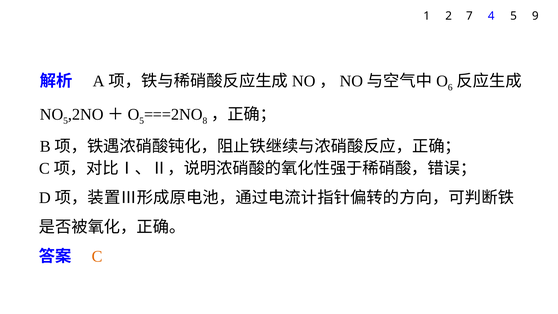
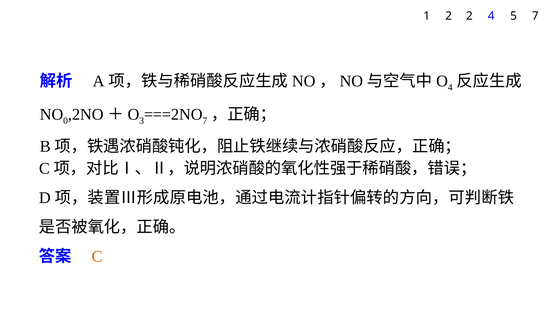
2 7: 7 -> 2
5 9: 9 -> 7
6 at (450, 88): 6 -> 4
5 at (66, 121): 5 -> 0
5 at (142, 121): 5 -> 3
8 at (205, 121): 8 -> 7
